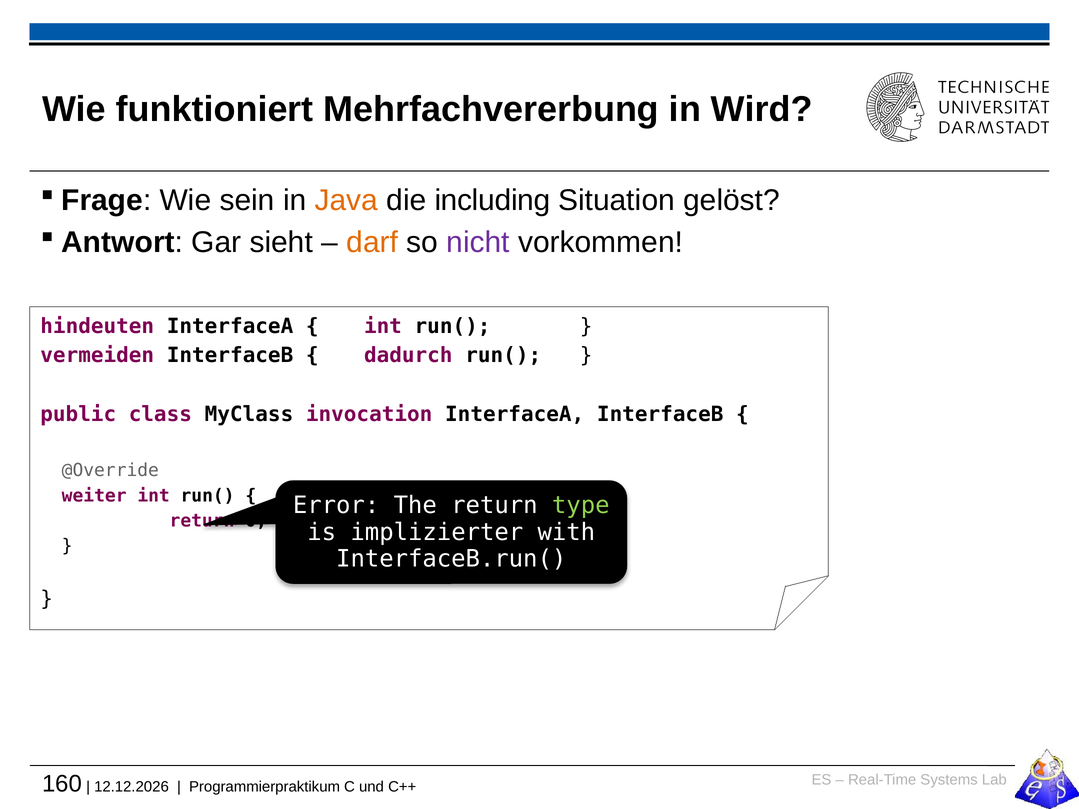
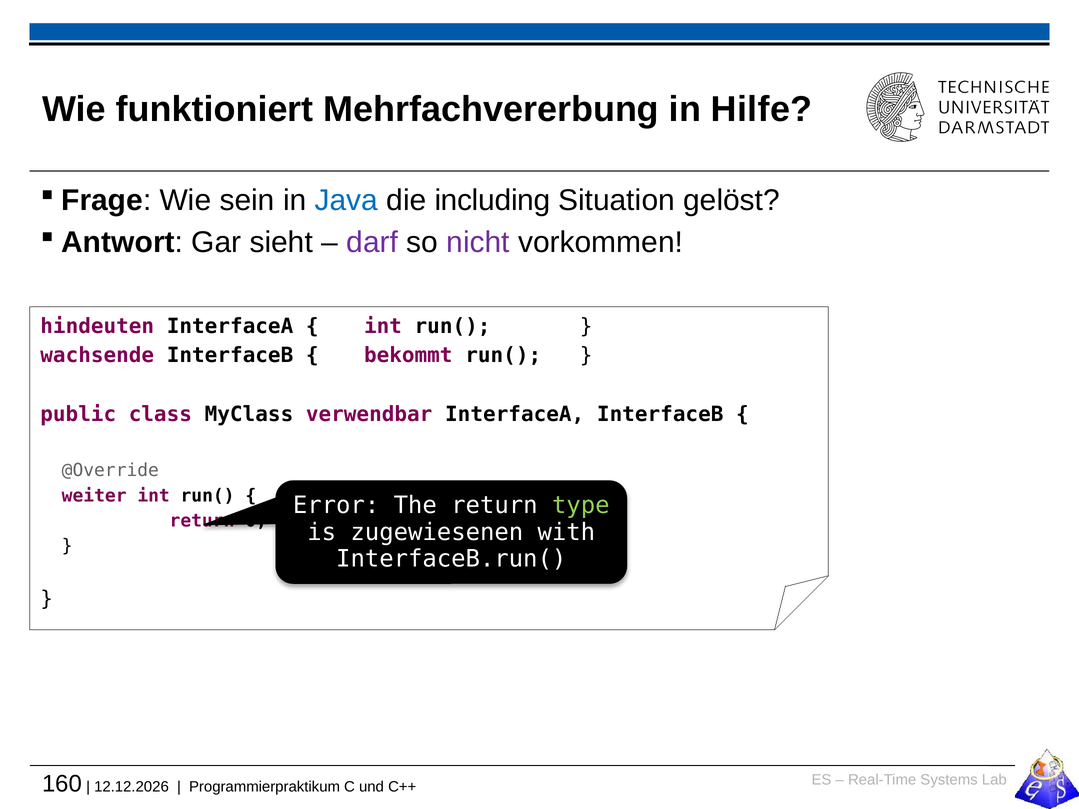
Wird: Wird -> Hilfe
Java colour: orange -> blue
darf colour: orange -> purple
vermeiden: vermeiden -> wachsende
dadurch: dadurch -> bekommt
invocation: invocation -> verwendbar
implizierter: implizierter -> zugewiesenen
